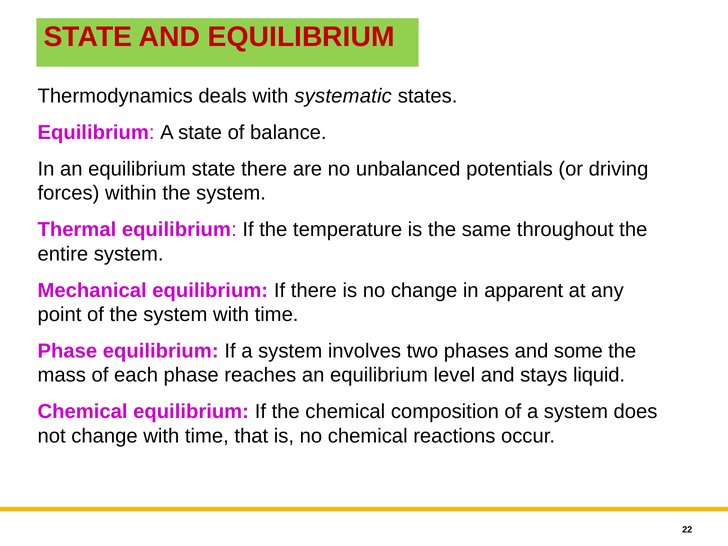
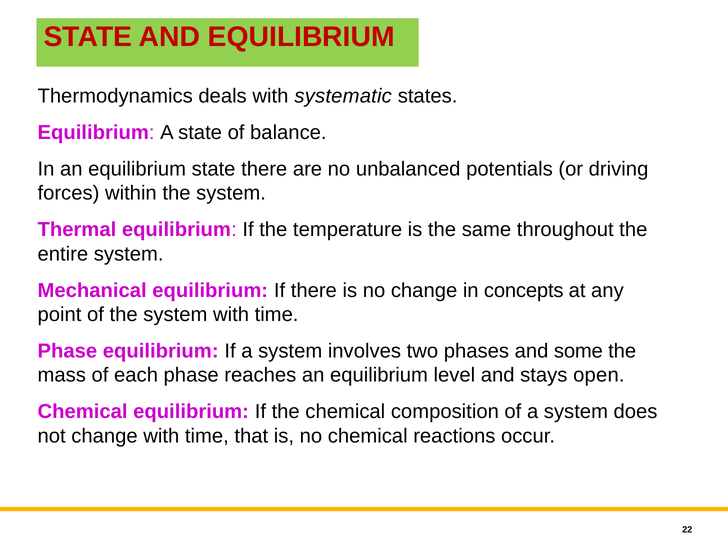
apparent: apparent -> concepts
liquid: liquid -> open
